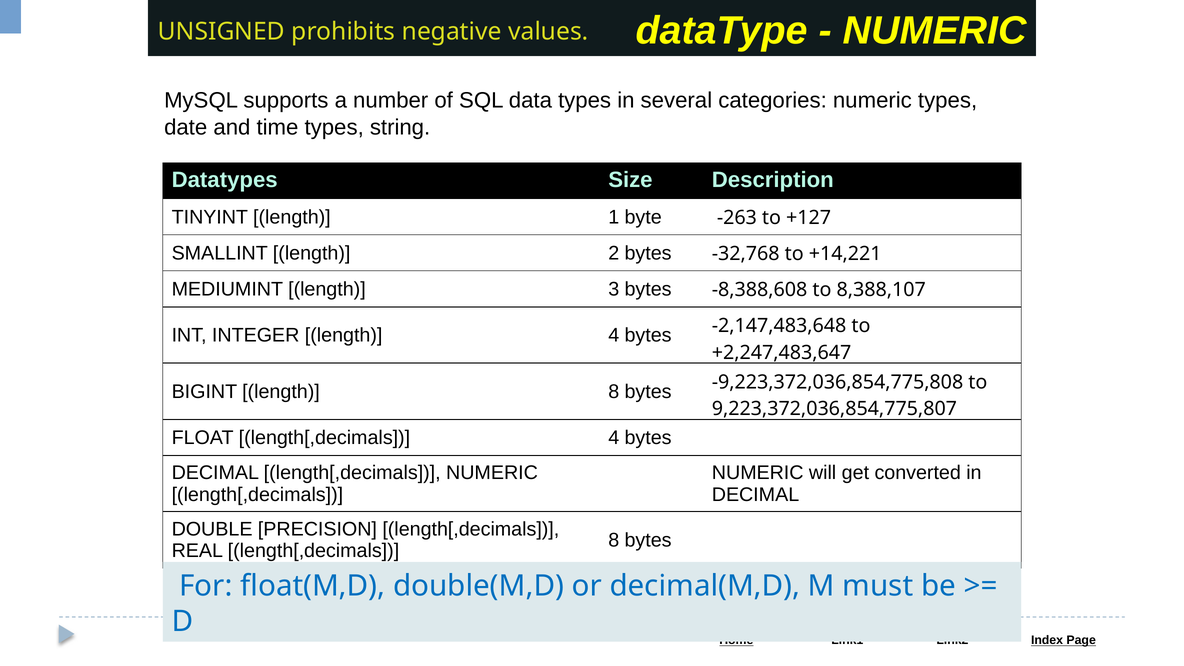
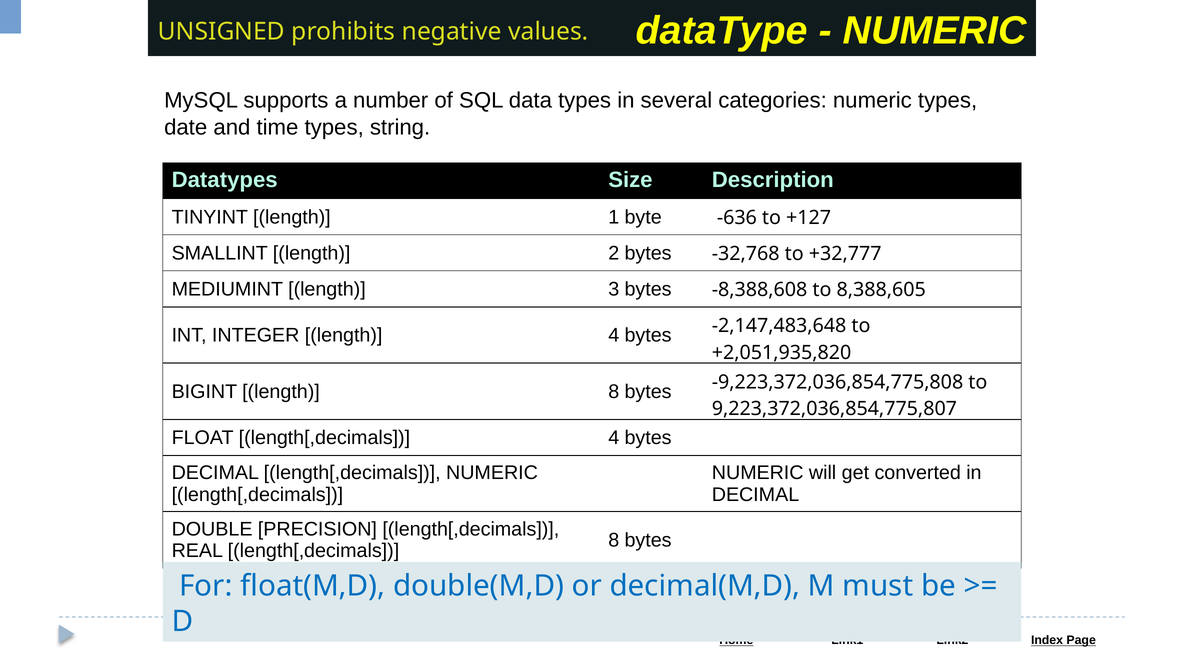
-263: -263 -> -636
+14,221: +14,221 -> +32,777
8,388,107: 8,388,107 -> 8,388,605
+2,247,483,647: +2,247,483,647 -> +2,051,935,820
